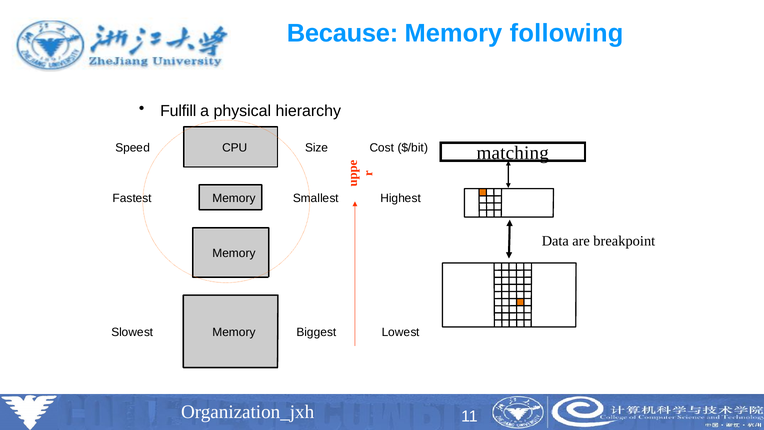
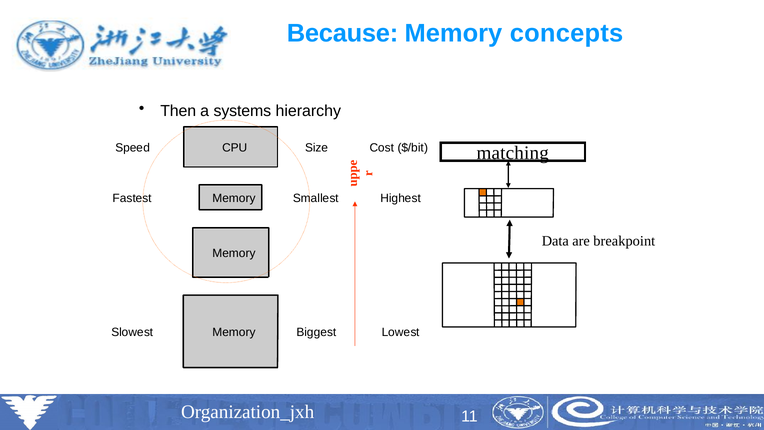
following: following -> concepts
Fulfill: Fulfill -> Then
physical: physical -> systems
